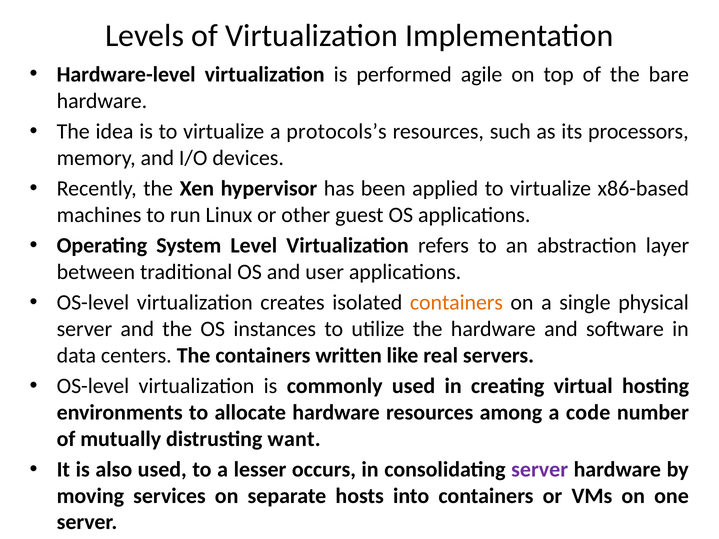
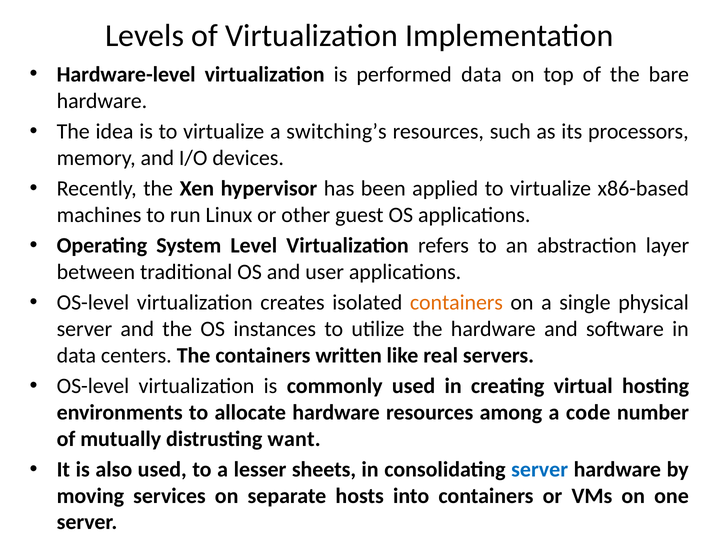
performed agile: agile -> data
protocols’s: protocols’s -> switching’s
occurs: occurs -> sheets
server at (540, 470) colour: purple -> blue
